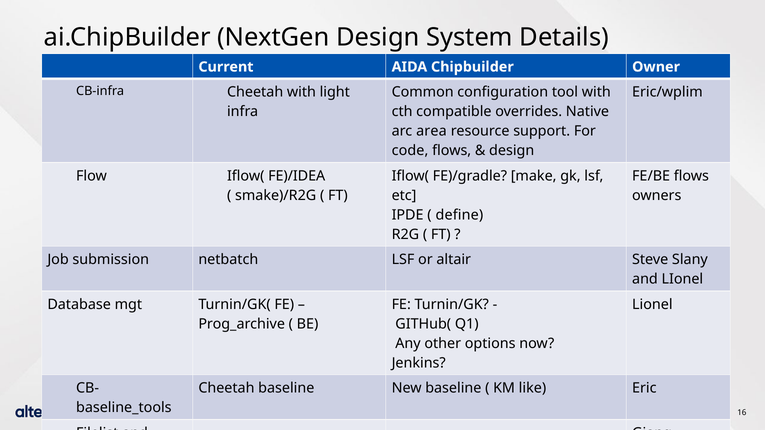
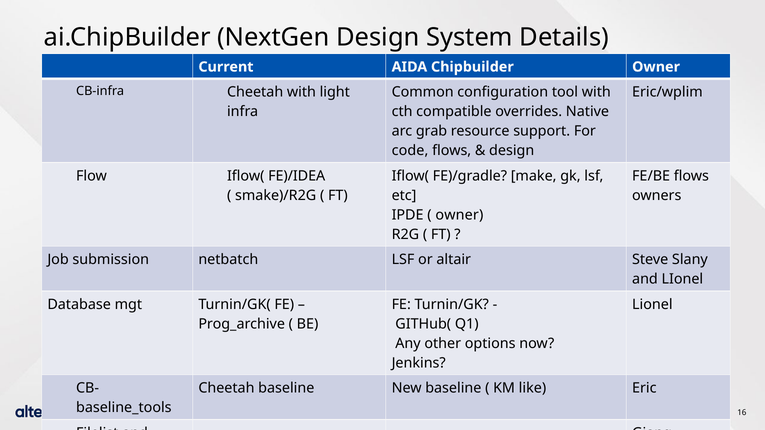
area: area -> grab
define at (459, 215): define -> owner
